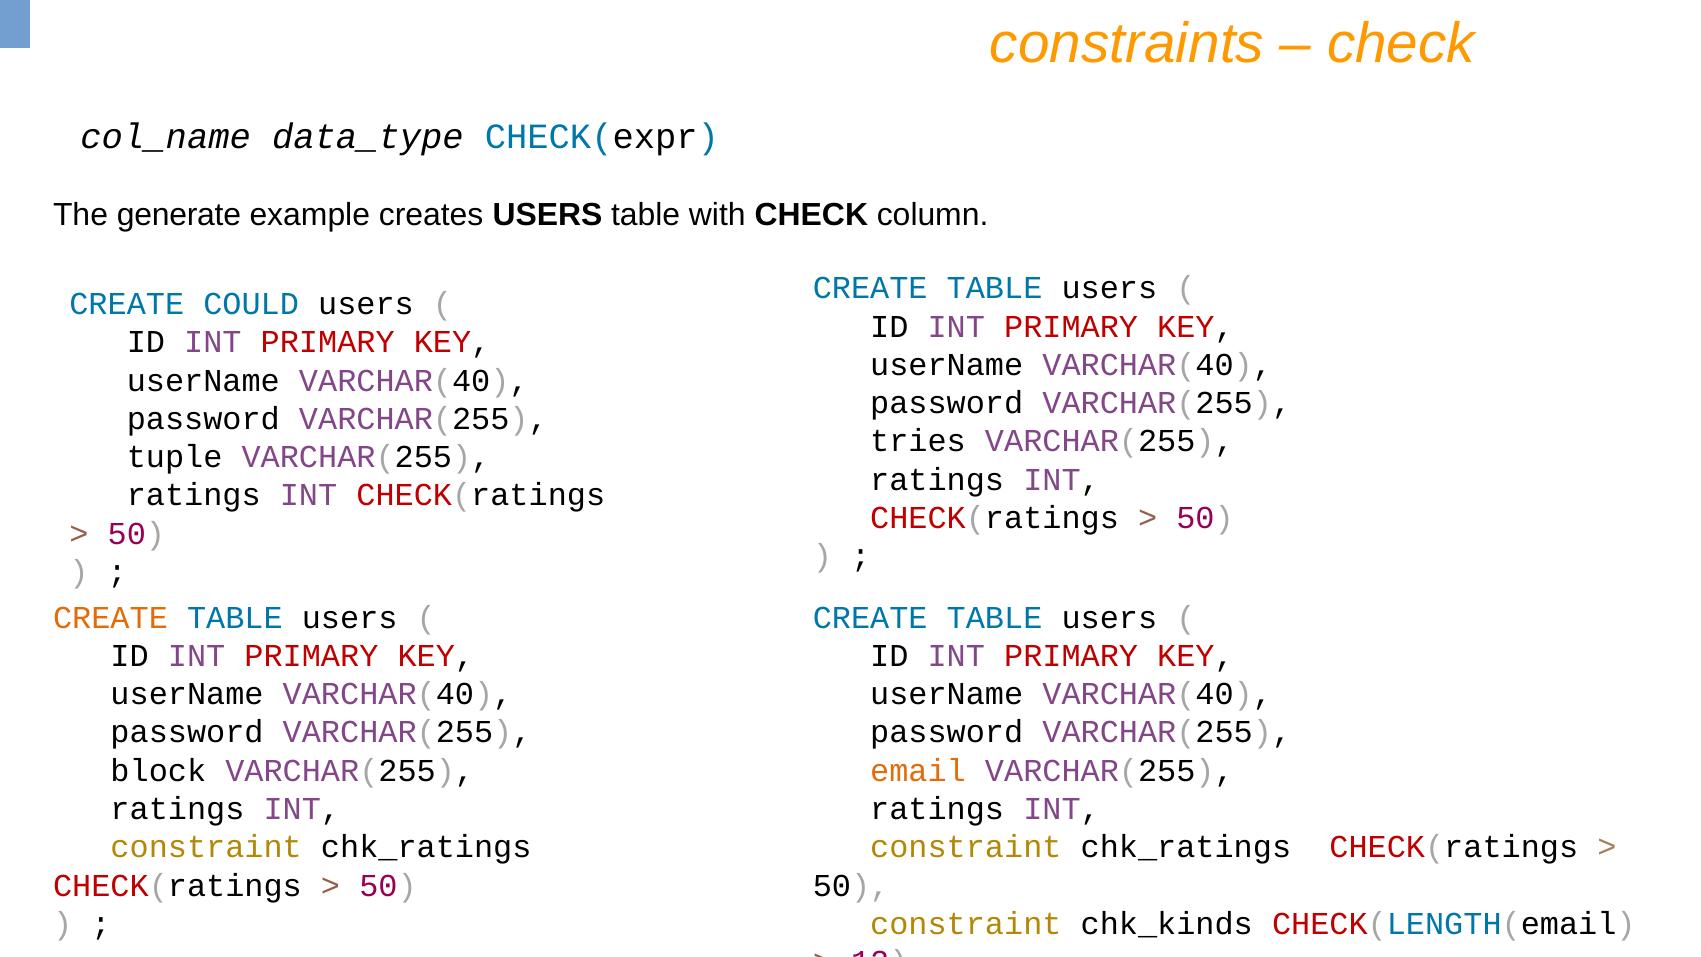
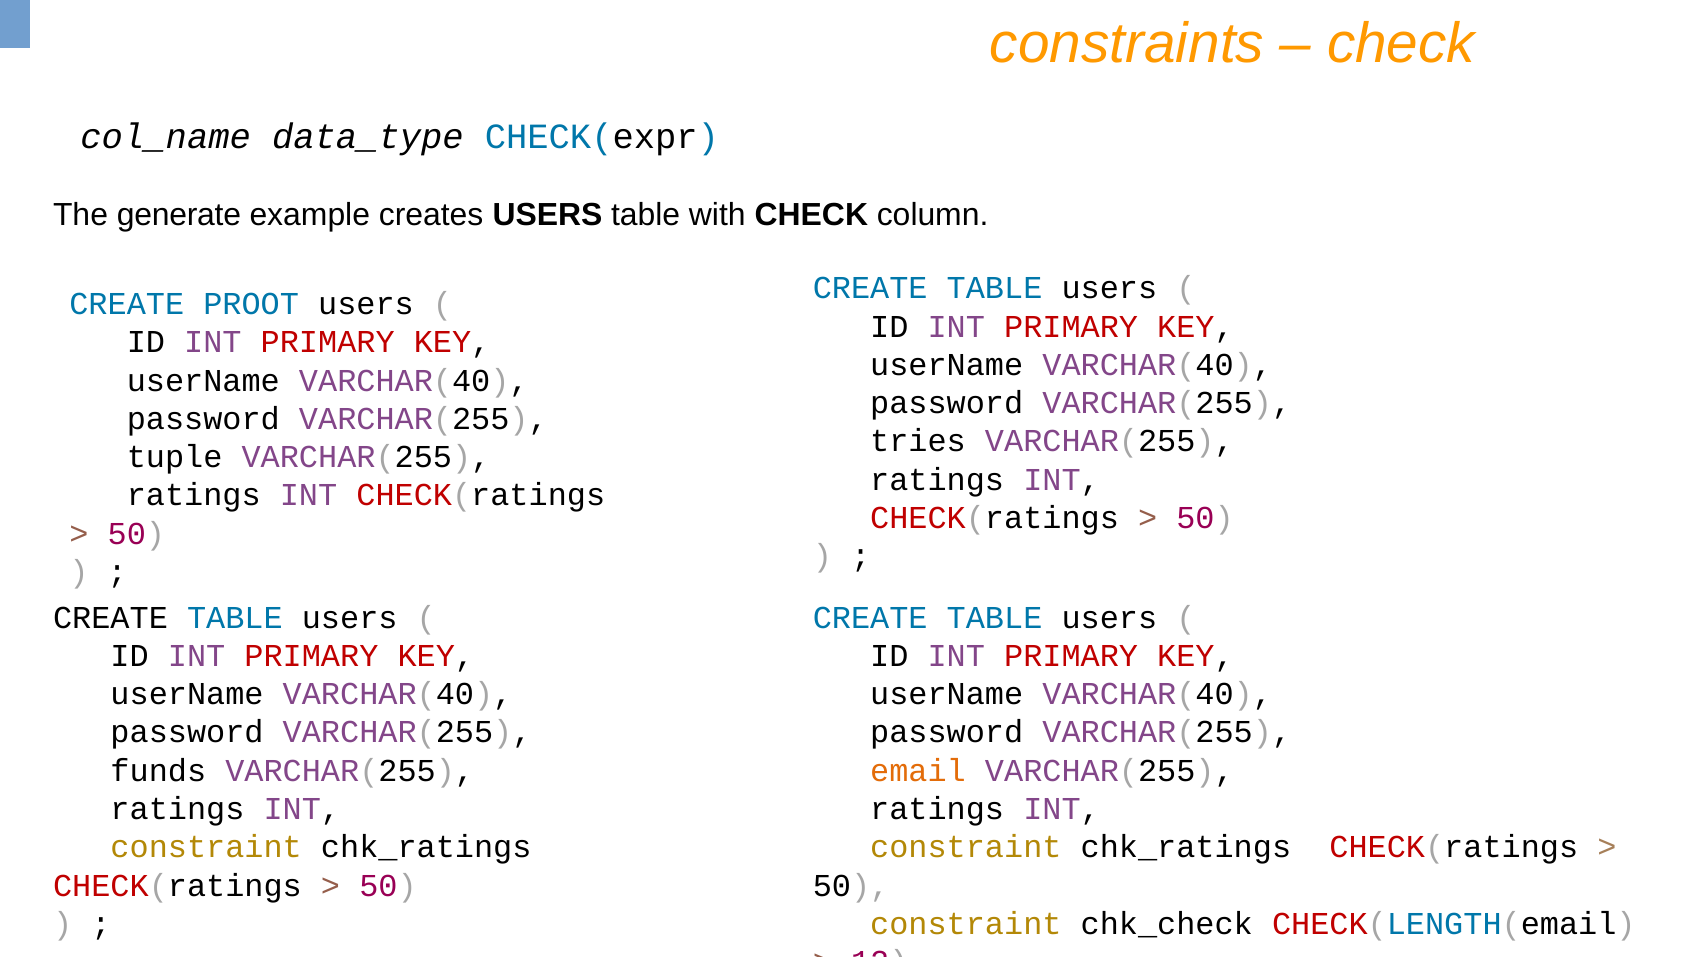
COULD: COULD -> PROOT
CREATE at (110, 617) colour: orange -> black
block: block -> funds
chk_kinds: chk_kinds -> chk_check
